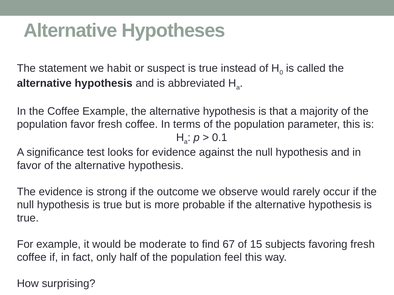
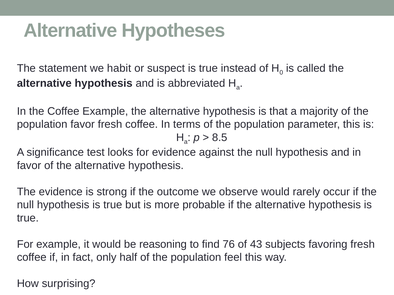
0.1: 0.1 -> 8.5
moderate: moderate -> reasoning
67: 67 -> 76
15: 15 -> 43
